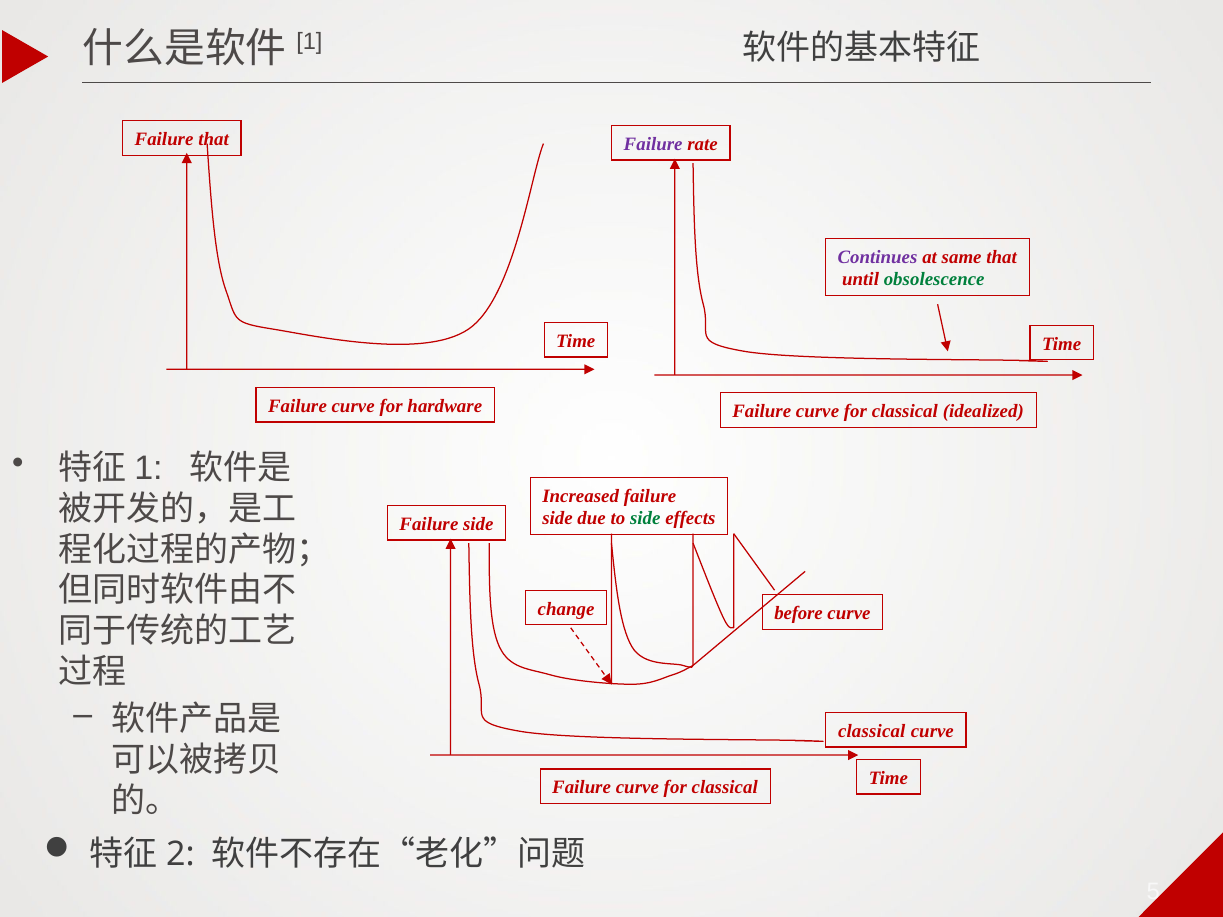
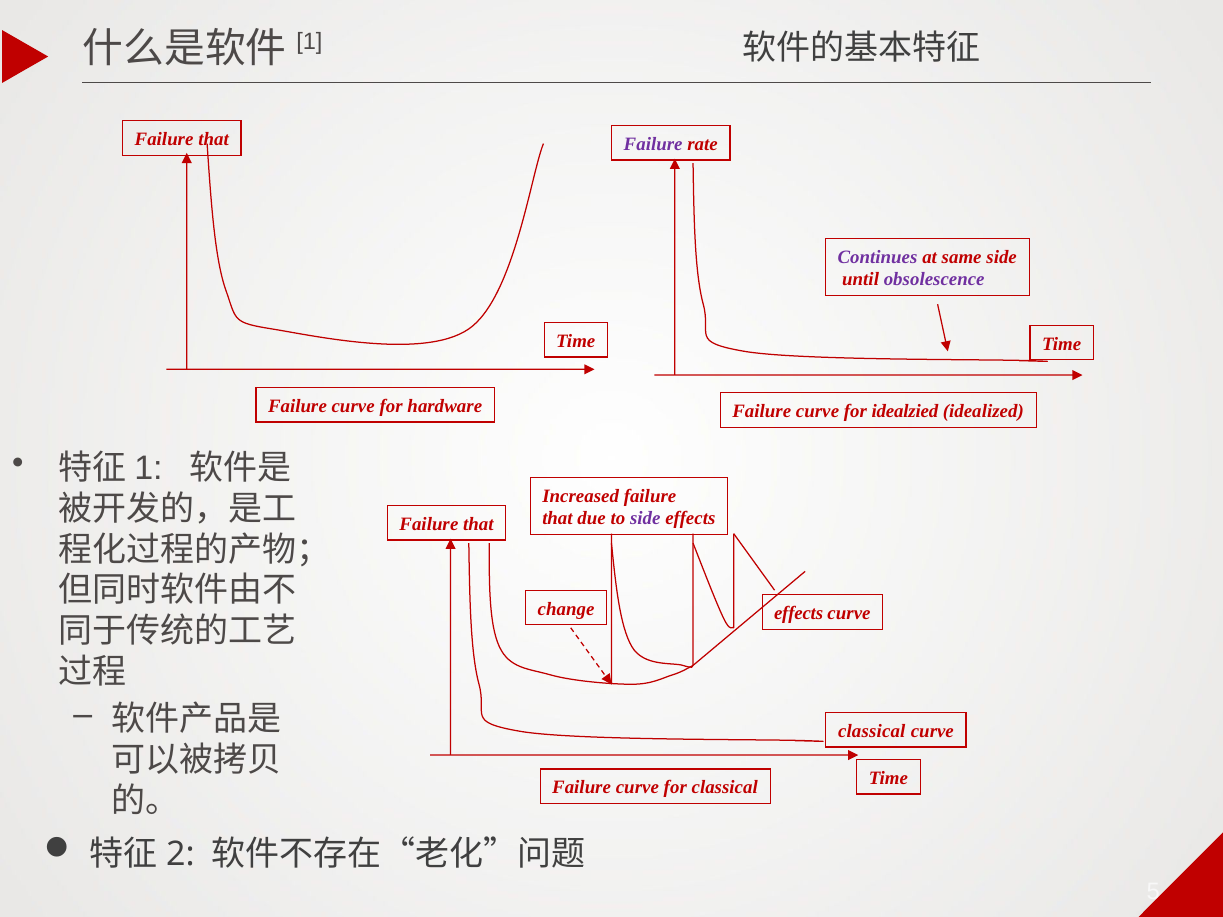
same that: that -> side
obsolescence colour: green -> purple
classical at (905, 411): classical -> idealzied
side at (557, 519): side -> that
side at (645, 519) colour: green -> purple
side at (478, 524): side -> that
before at (799, 613): before -> effects
